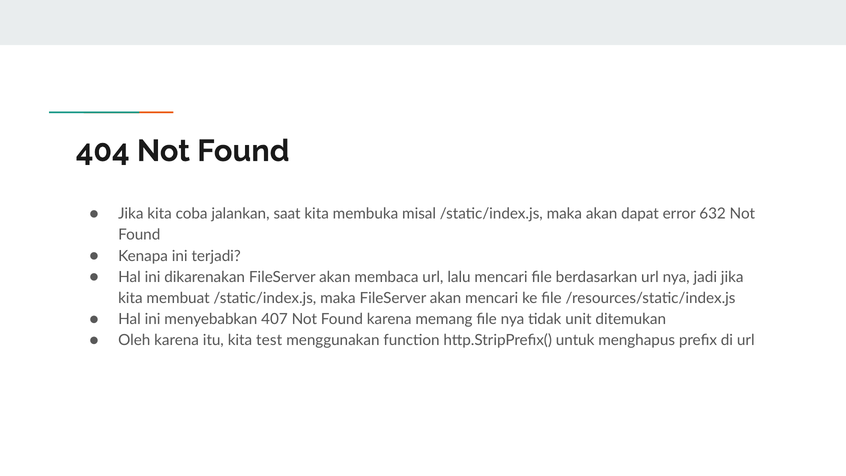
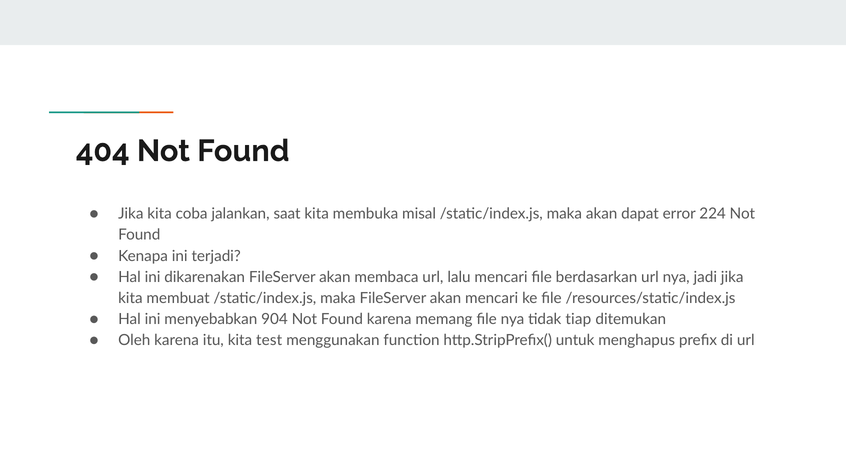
632: 632 -> 224
407: 407 -> 904
unit: unit -> tiap
